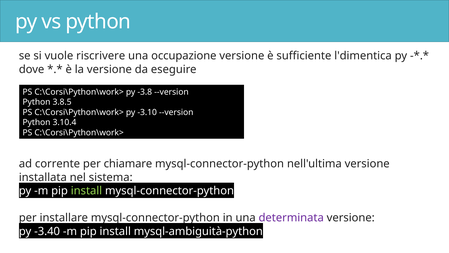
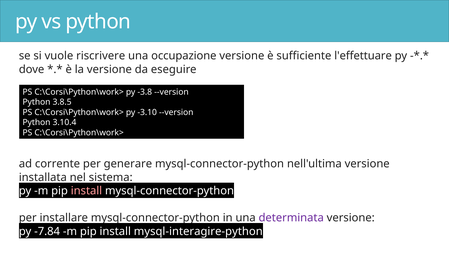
l'dimentica: l'dimentica -> l'effettuare
chiamare: chiamare -> generare
install at (86, 191) colour: light green -> pink
-3.40: -3.40 -> -7.84
mysql-ambiguità-python: mysql-ambiguità-python -> mysql-interagire-python
